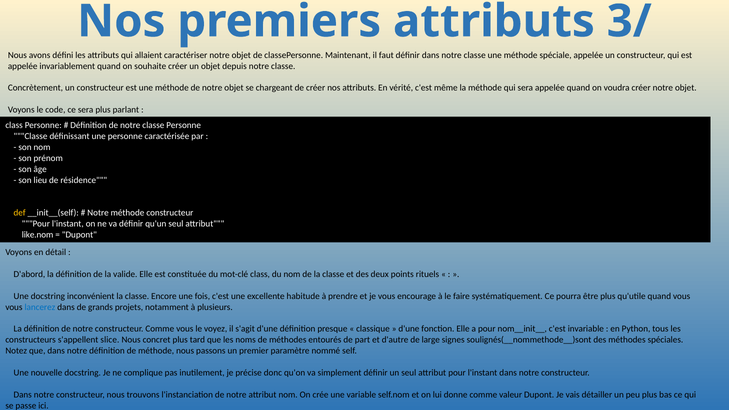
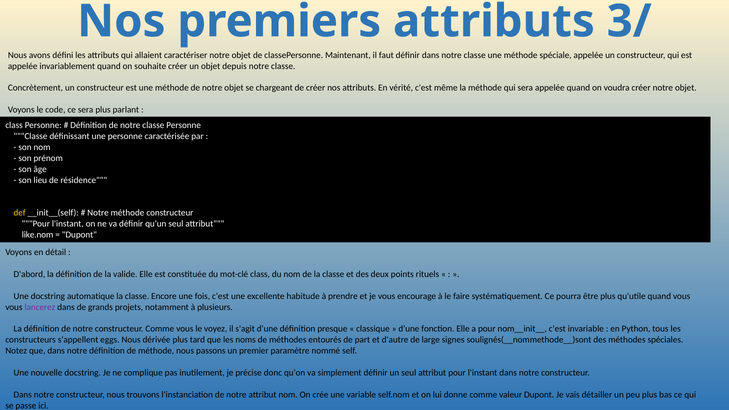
inconvénient: inconvénient -> automatique
lancerez colour: blue -> purple
slice: slice -> eggs
concret: concret -> dérivée
